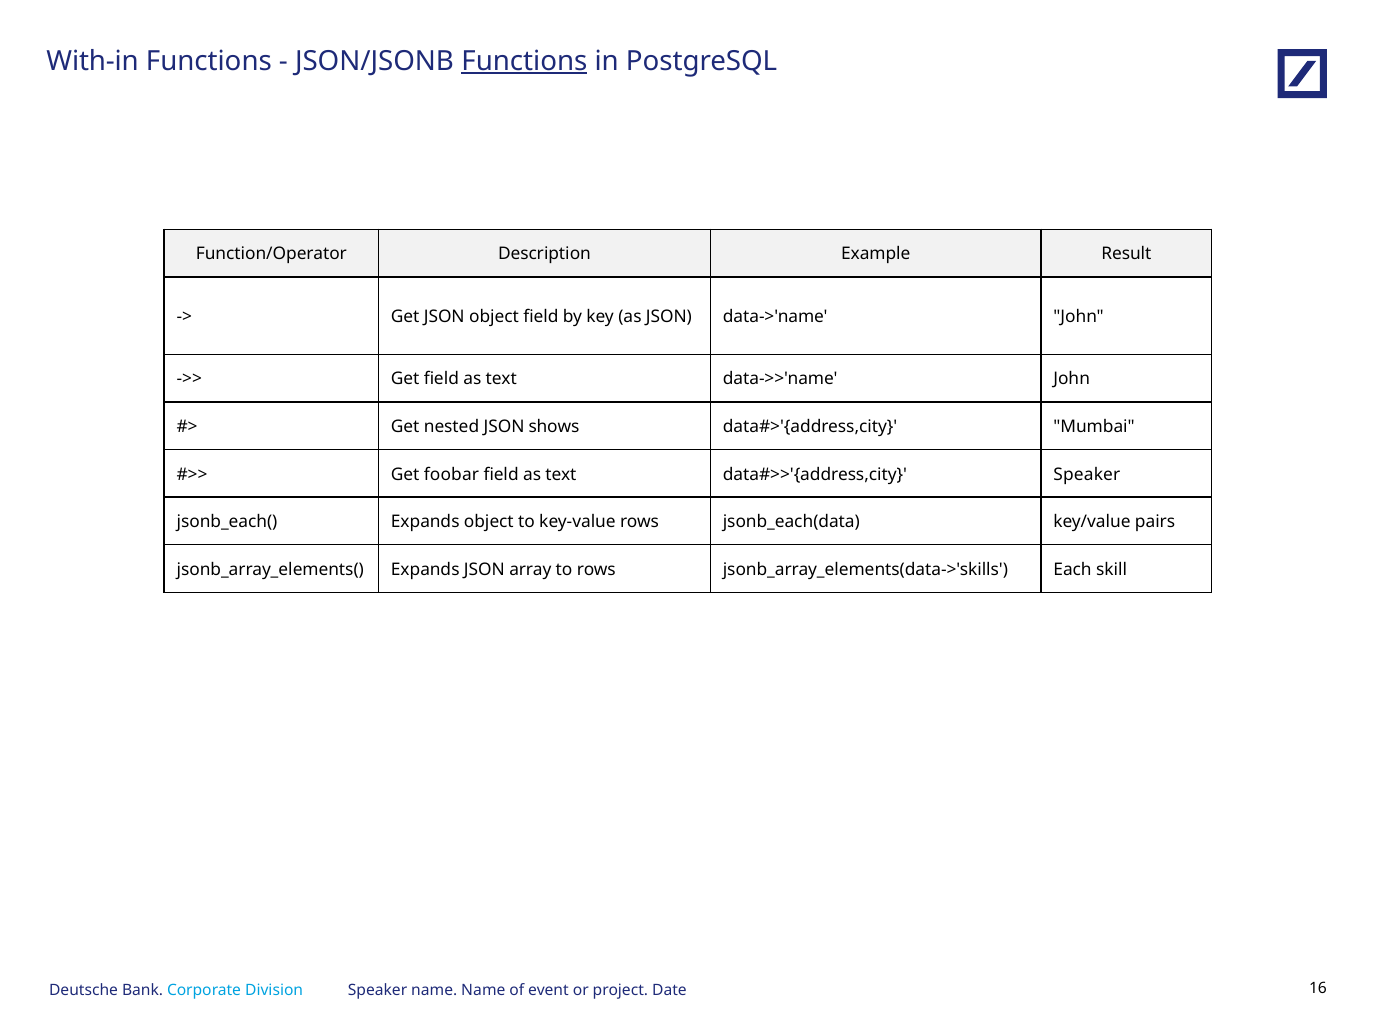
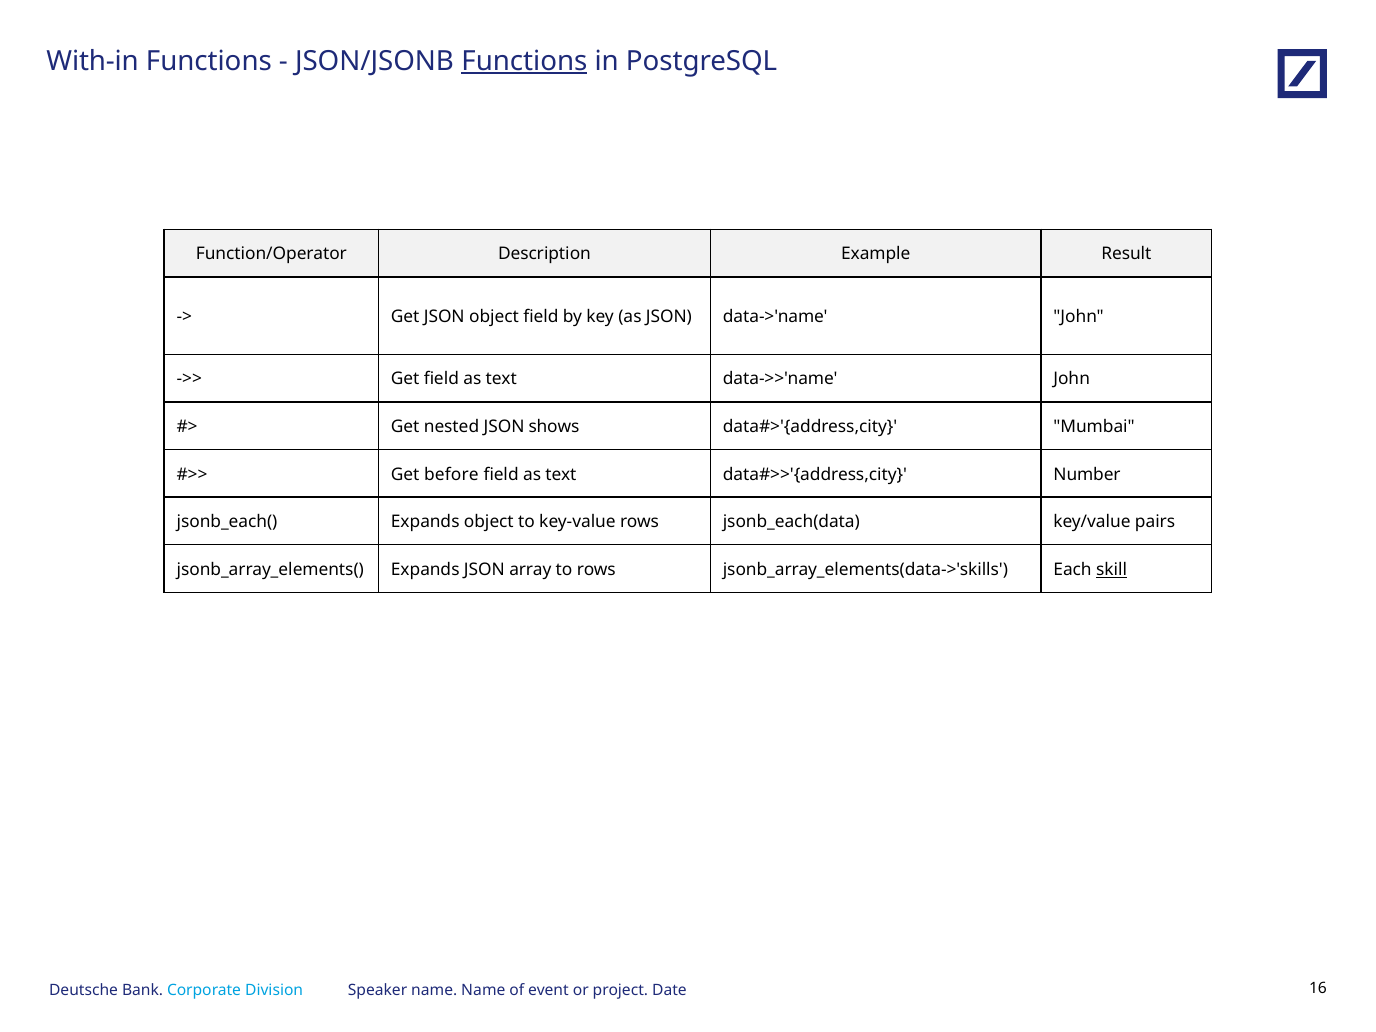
foobar: foobar -> before
Speaker at (1087, 474): Speaker -> Number
skill underline: none -> present
